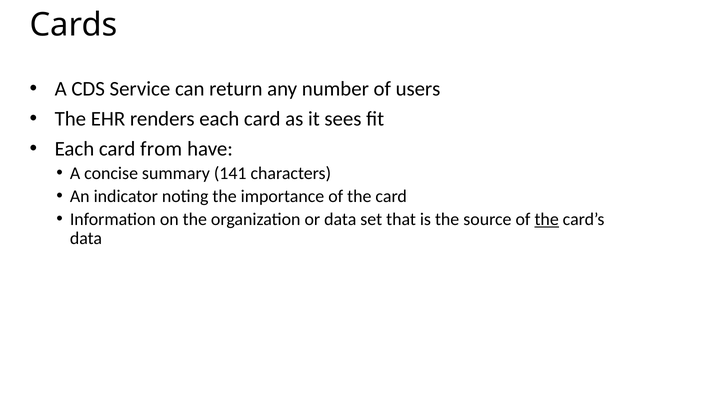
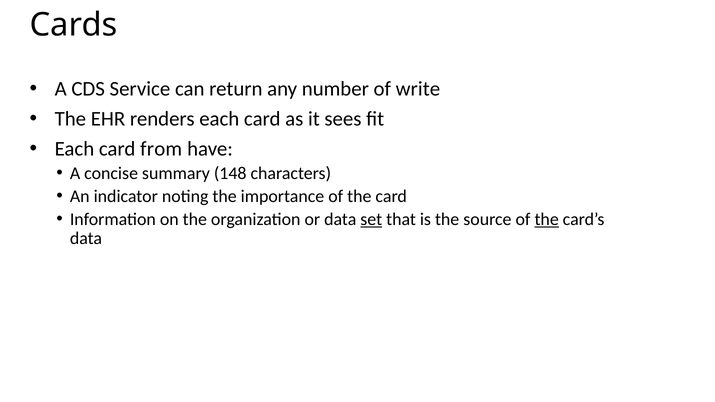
users: users -> write
141: 141 -> 148
set underline: none -> present
